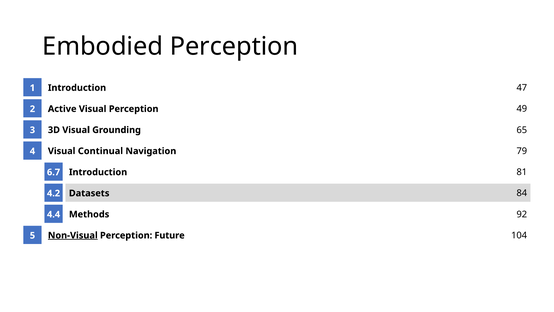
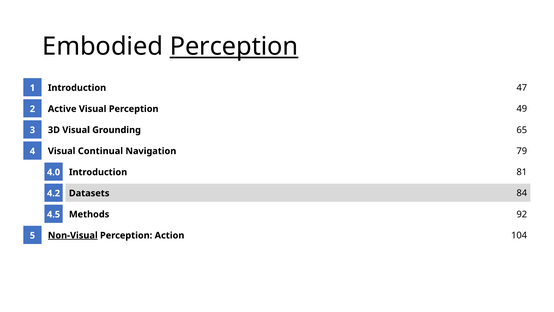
Perception at (234, 47) underline: none -> present
6.7: 6.7 -> 4.0
4.4: 4.4 -> 4.5
Future: Future -> Action
